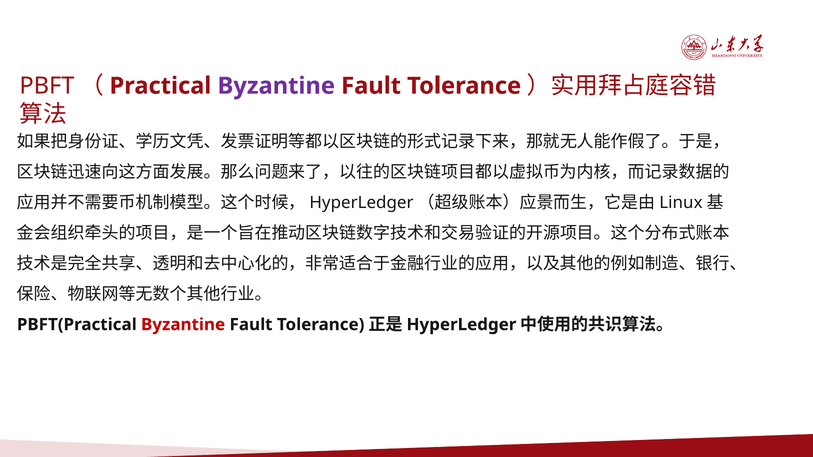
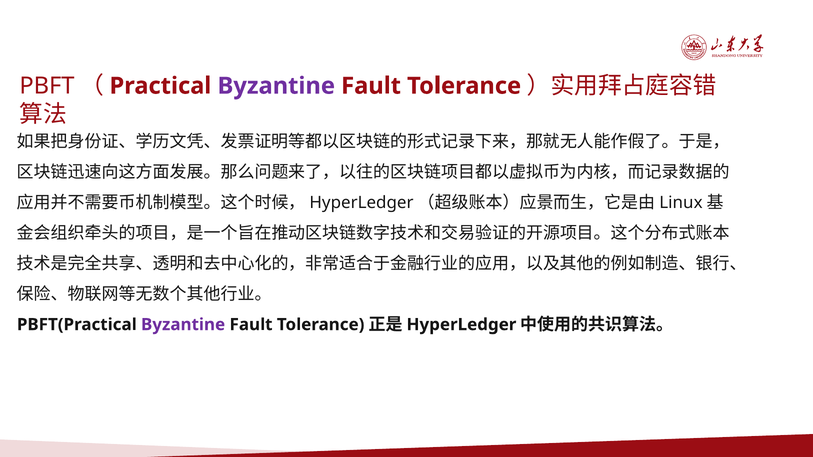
Byzantine at (183, 325) colour: red -> purple
